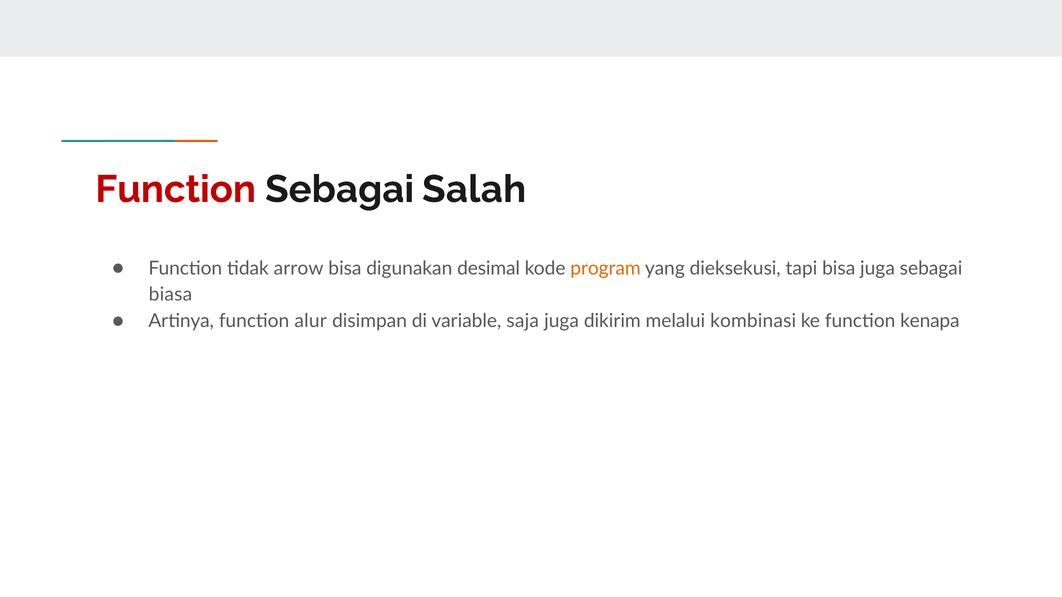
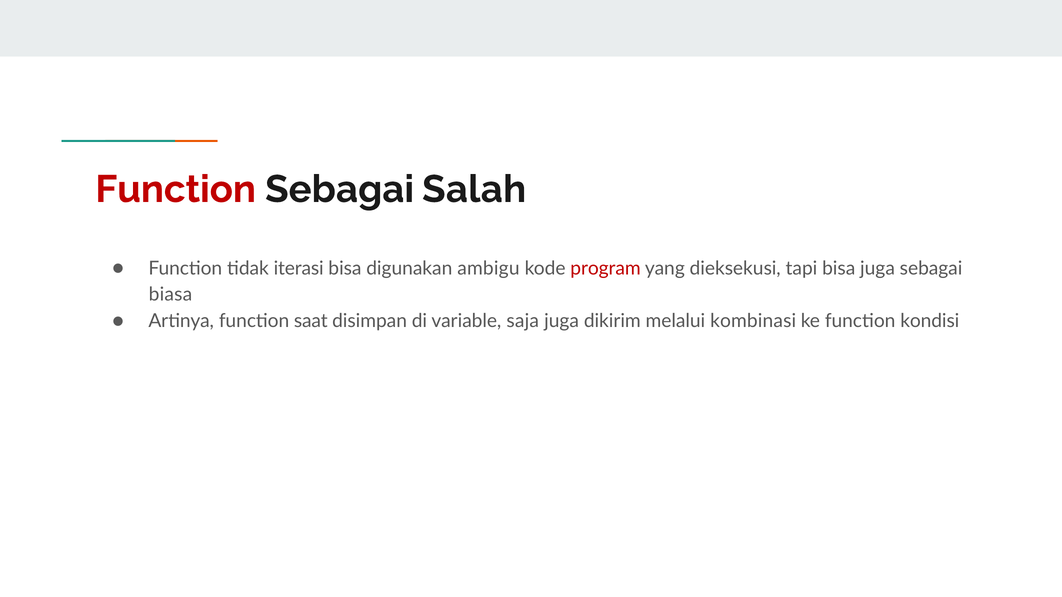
arrow: arrow -> iterasi
desimal: desimal -> ambigu
program colour: orange -> red
alur: alur -> saat
kenapa: kenapa -> kondisi
